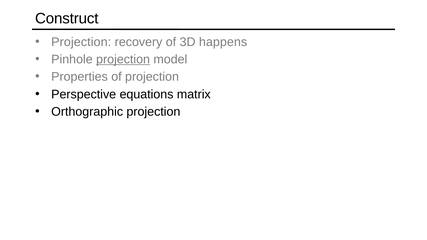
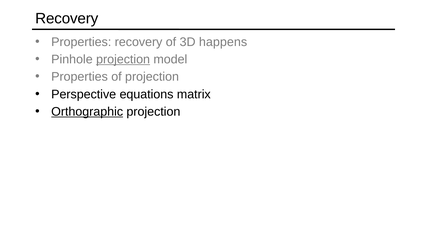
Construct at (67, 18): Construct -> Recovery
Projection at (81, 42): Projection -> Properties
Orthographic underline: none -> present
